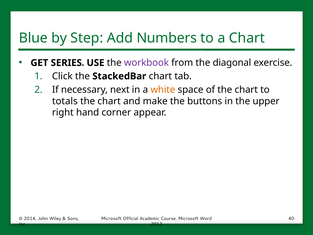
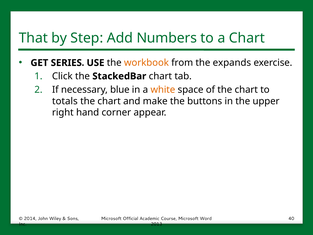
Blue: Blue -> That
workbook colour: purple -> orange
diagonal: diagonal -> expands
next: next -> blue
